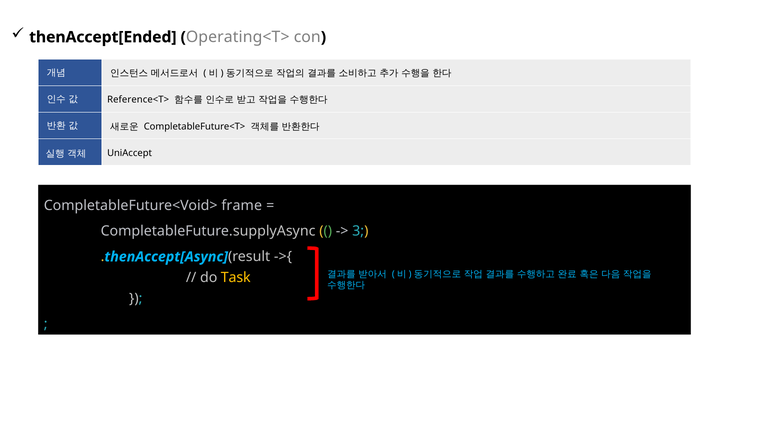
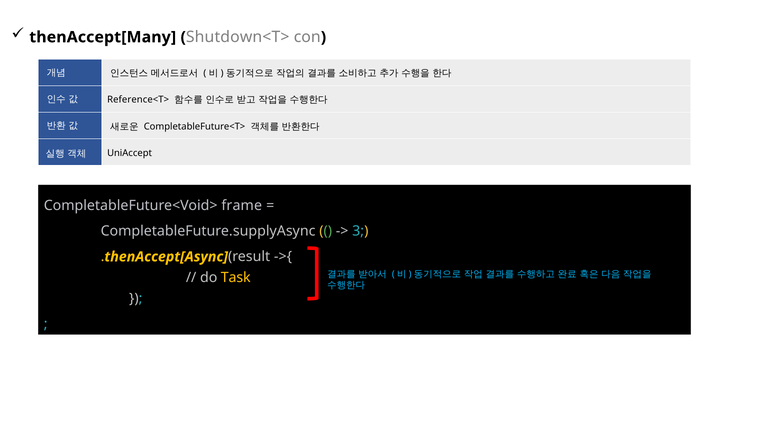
thenAccept[Ended: thenAccept[Ended -> thenAccept[Many
Operating<T>: Operating<T> -> Shutdown<T>
thenAccept[Async colour: light blue -> yellow
